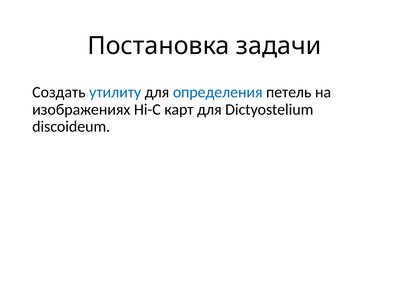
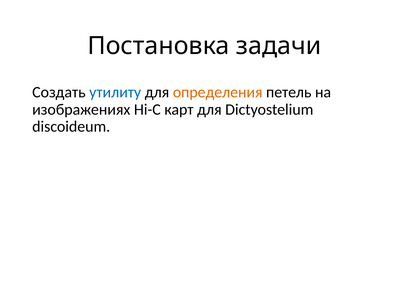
определения colour: blue -> orange
